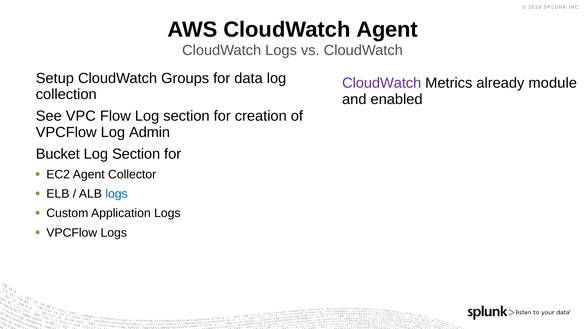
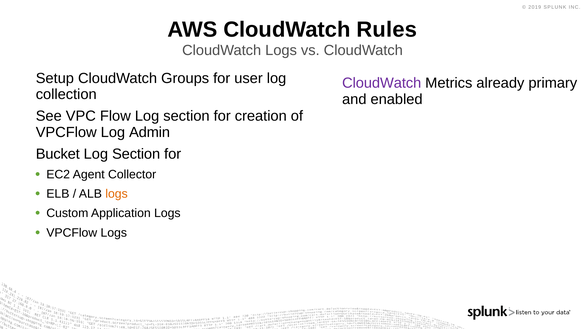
CloudWatch Agent: Agent -> Rules
data: data -> user
module: module -> primary
logs at (117, 194) colour: blue -> orange
